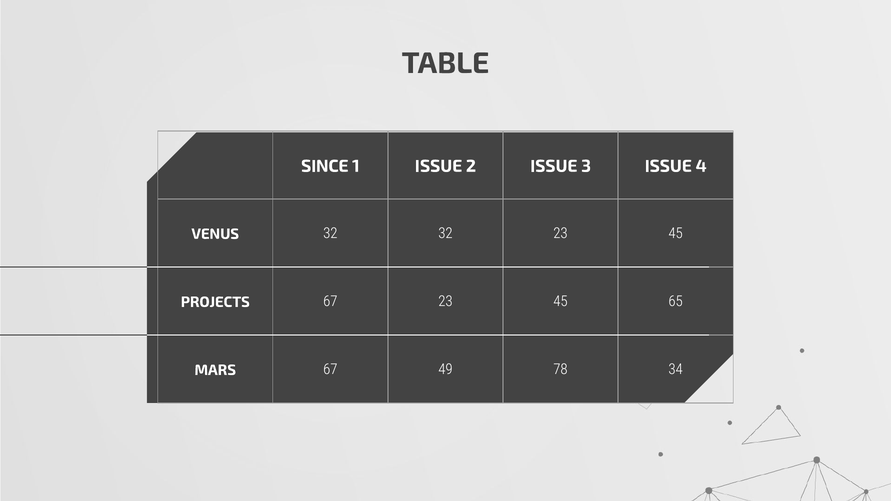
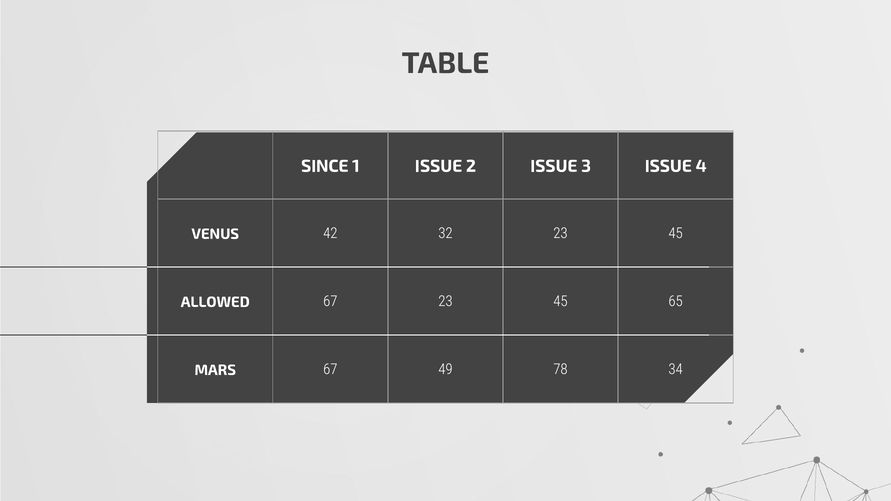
VENUS 32: 32 -> 42
PROJECTS: PROJECTS -> ALLOWED
